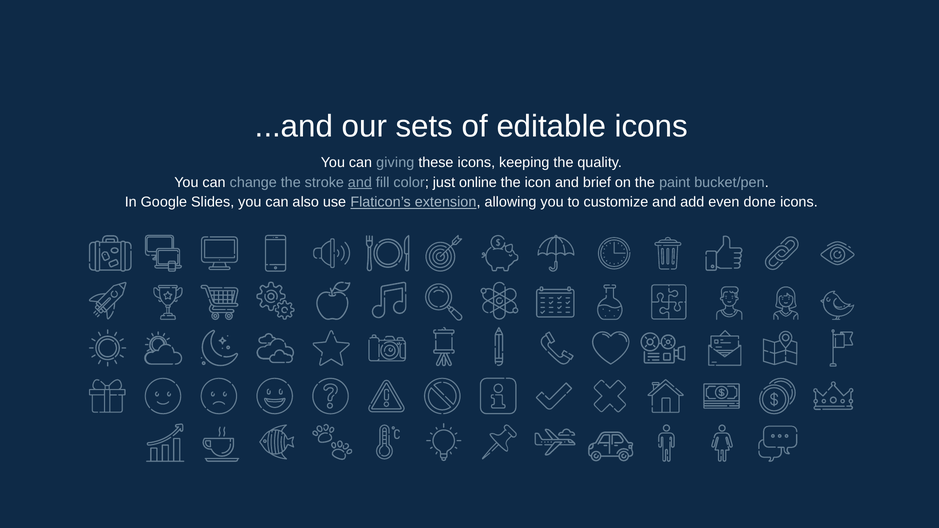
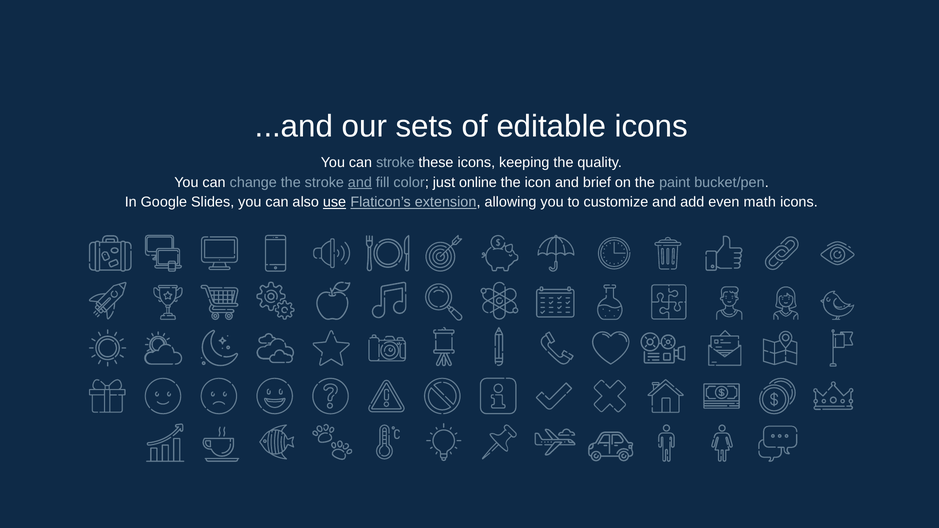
can giving: giving -> stroke
use underline: none -> present
done: done -> math
